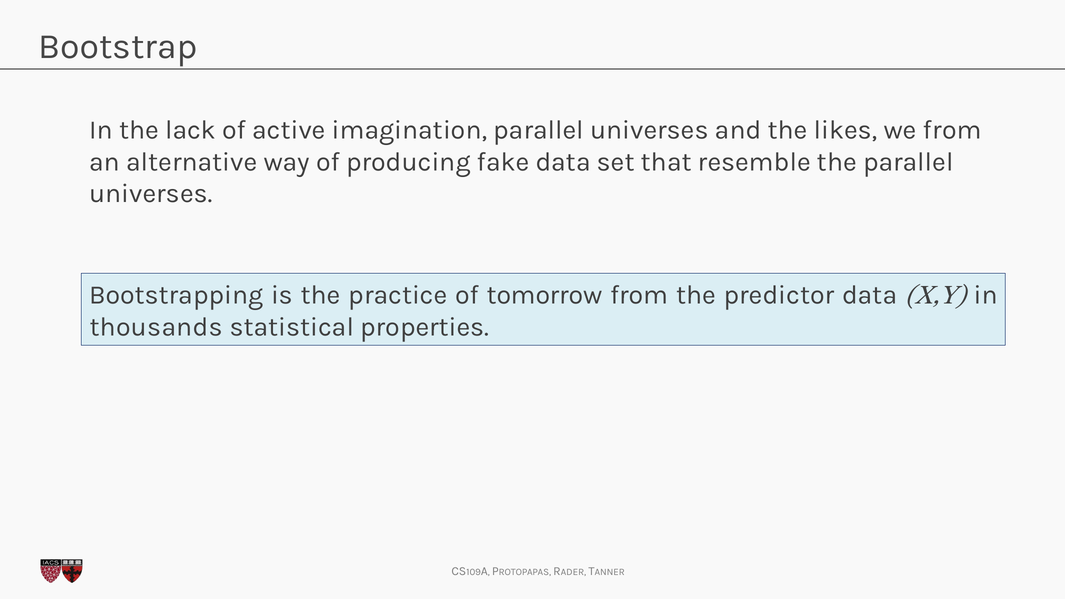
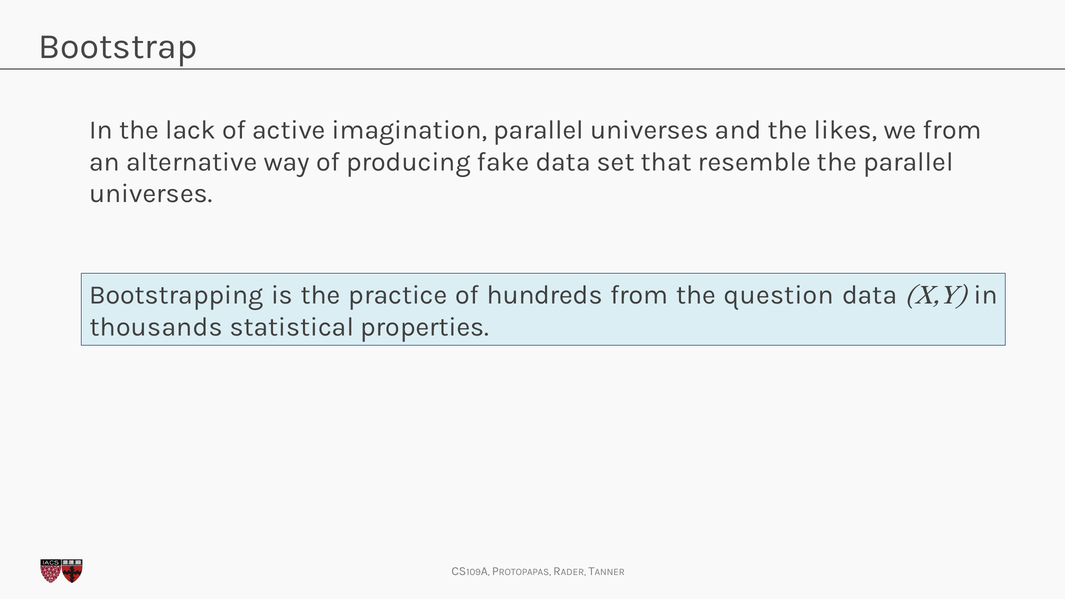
tomorrow: tomorrow -> hundreds
predictor: predictor -> question
